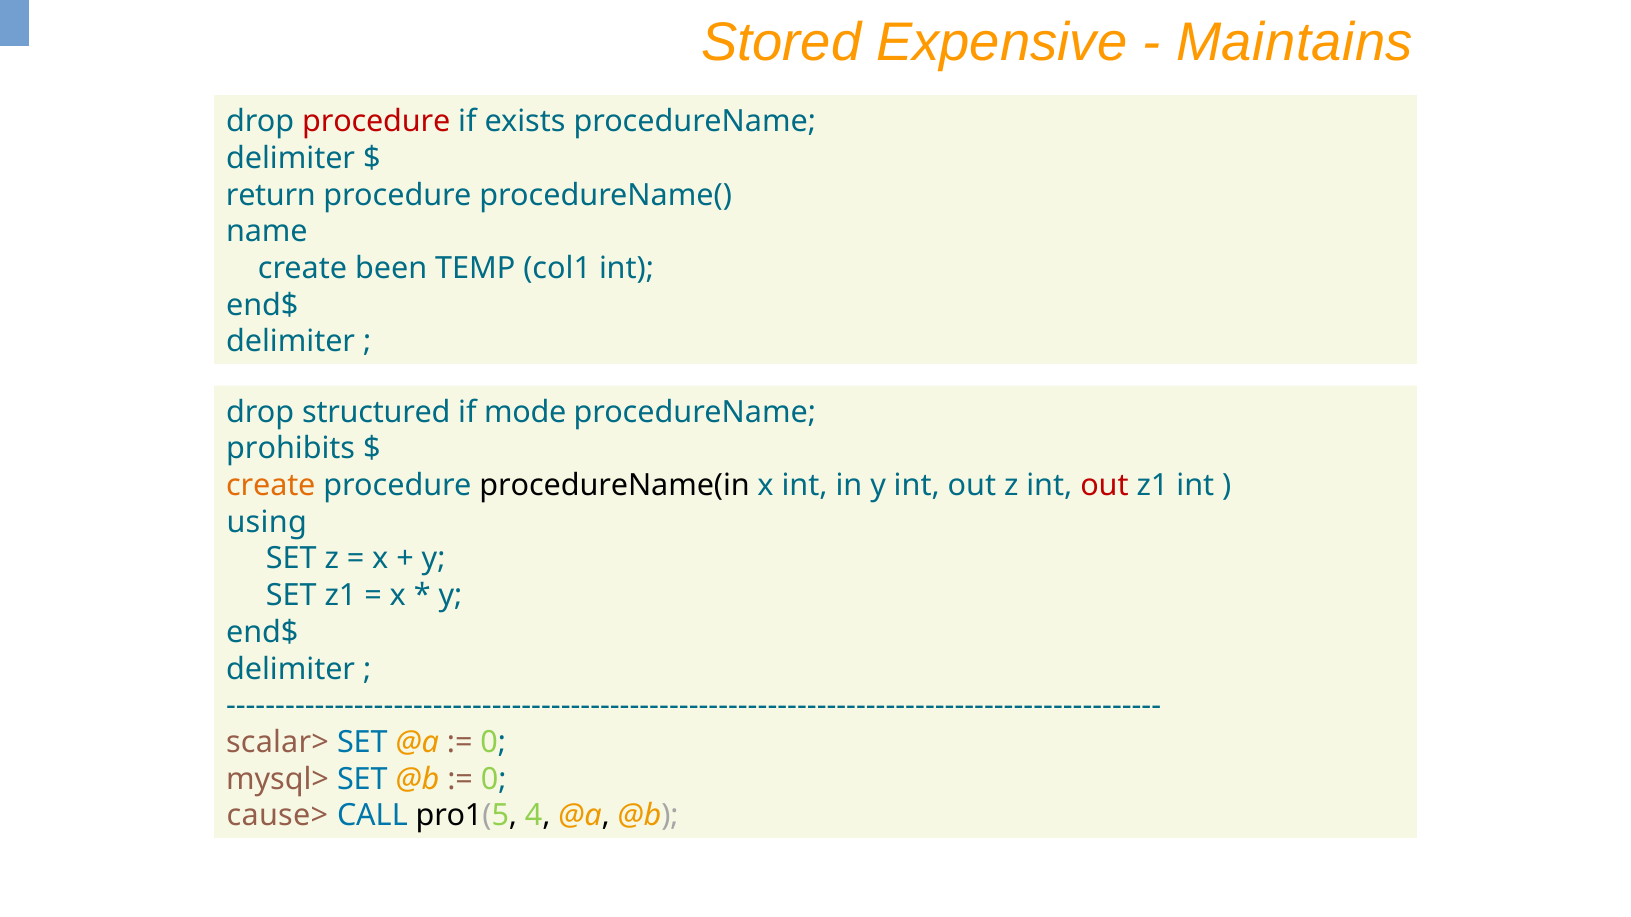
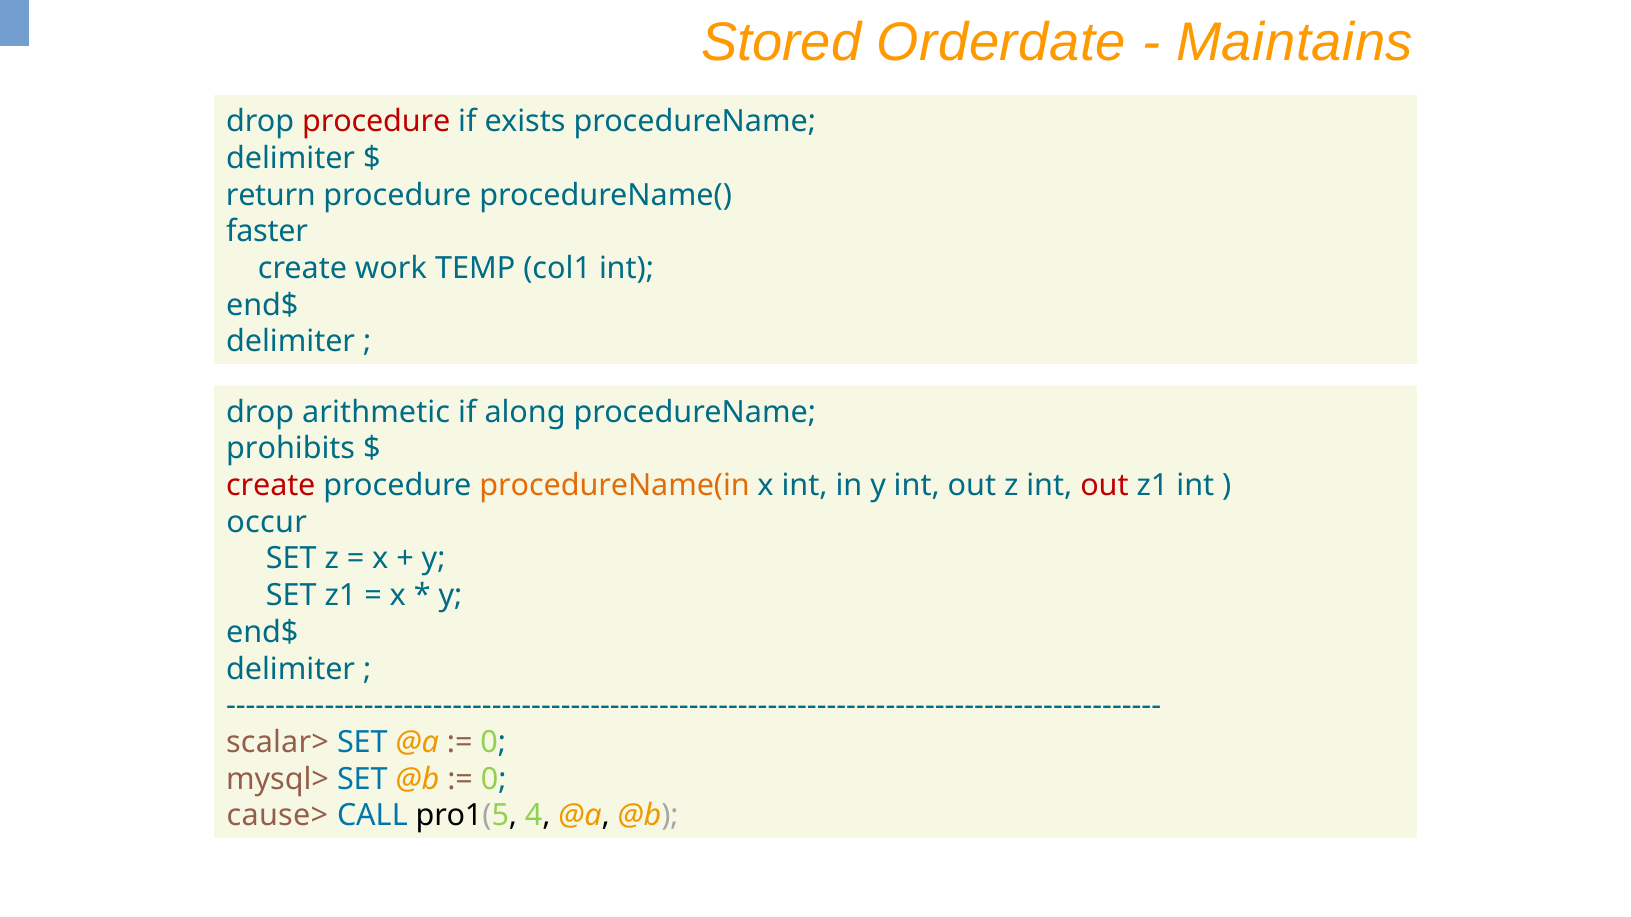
Expensive: Expensive -> Orderdate
name: name -> faster
been: been -> work
structured: structured -> arithmetic
mode: mode -> along
create at (271, 486) colour: orange -> red
procedureName(in colour: black -> orange
using: using -> occur
